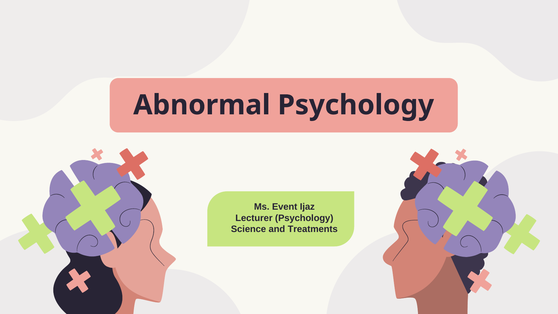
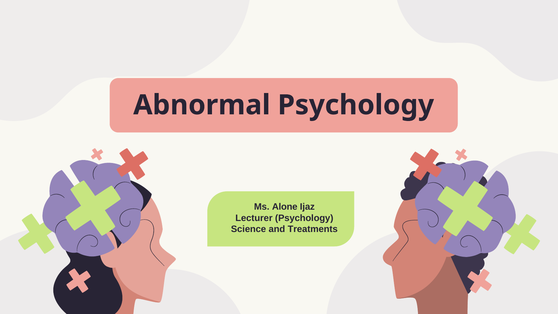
Event: Event -> Alone
